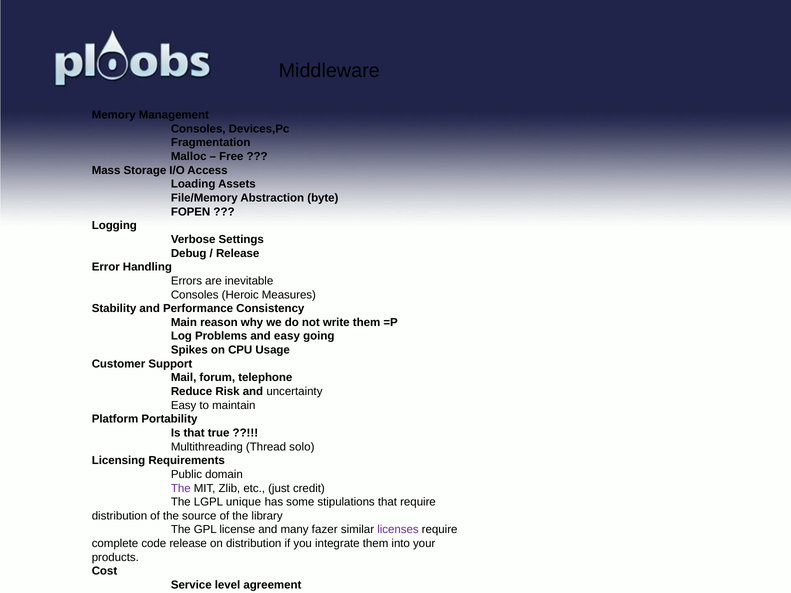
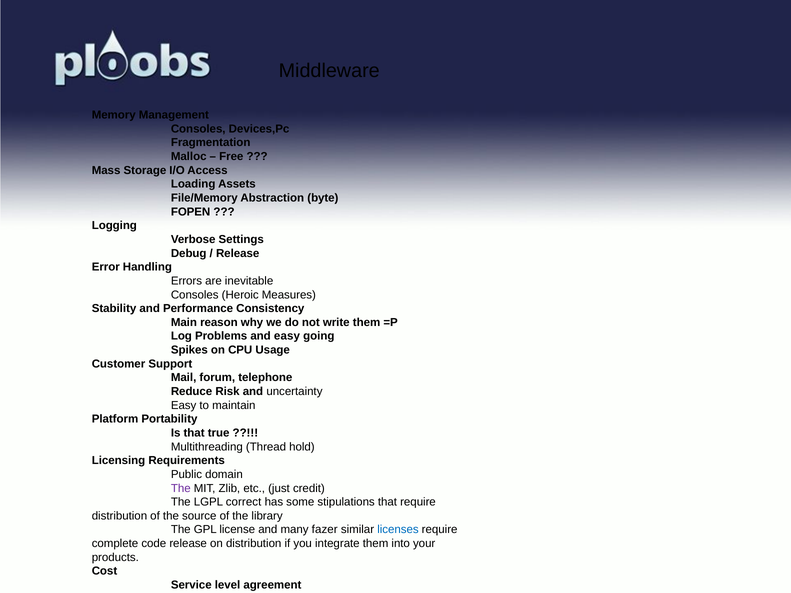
solo: solo -> hold
unique: unique -> correct
licenses colour: purple -> blue
